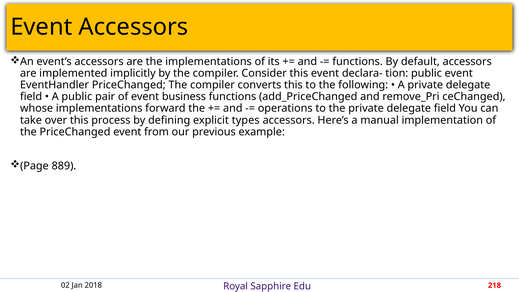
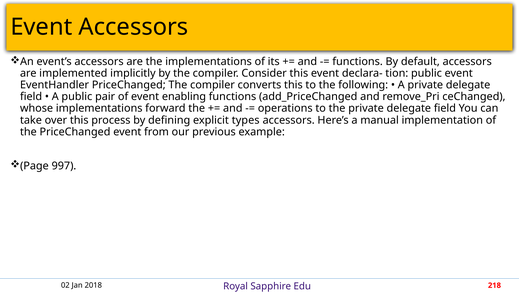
business: business -> enabling
889: 889 -> 997
